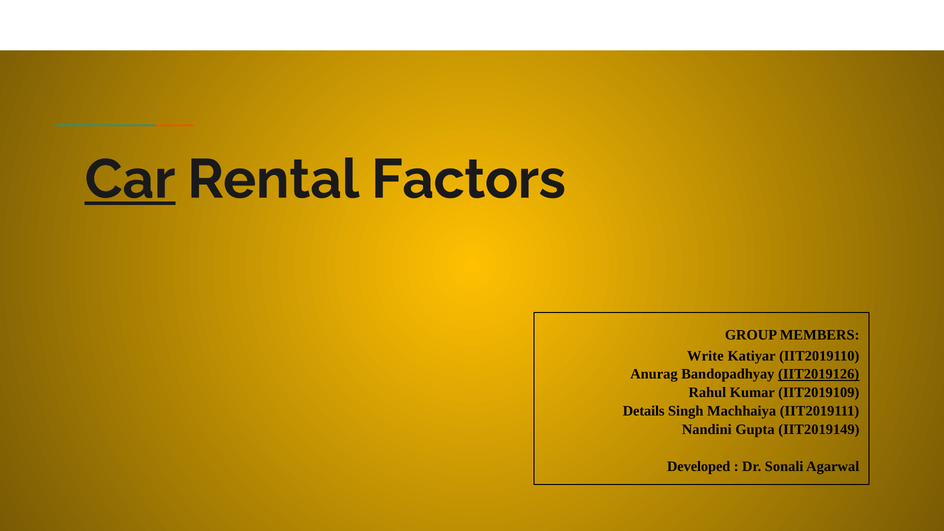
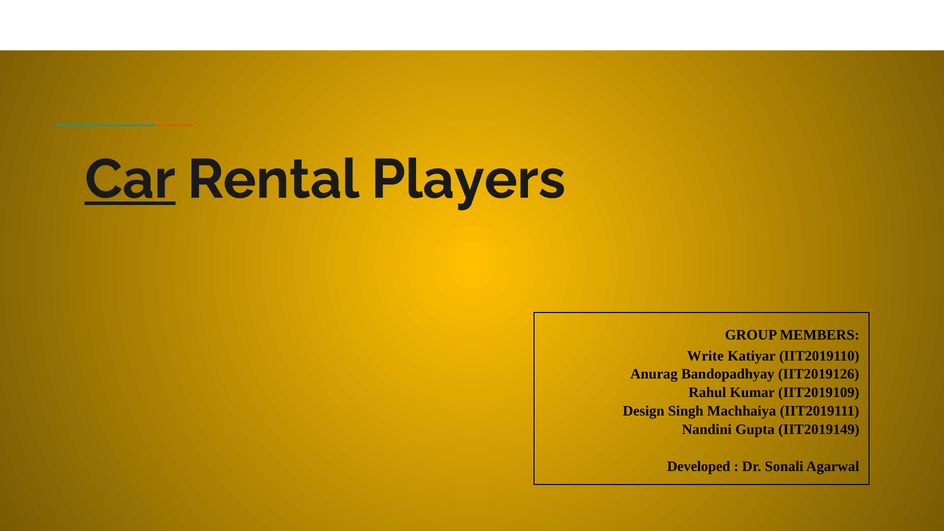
Factors: Factors -> Players
IIT2019126 underline: present -> none
Details: Details -> Design
